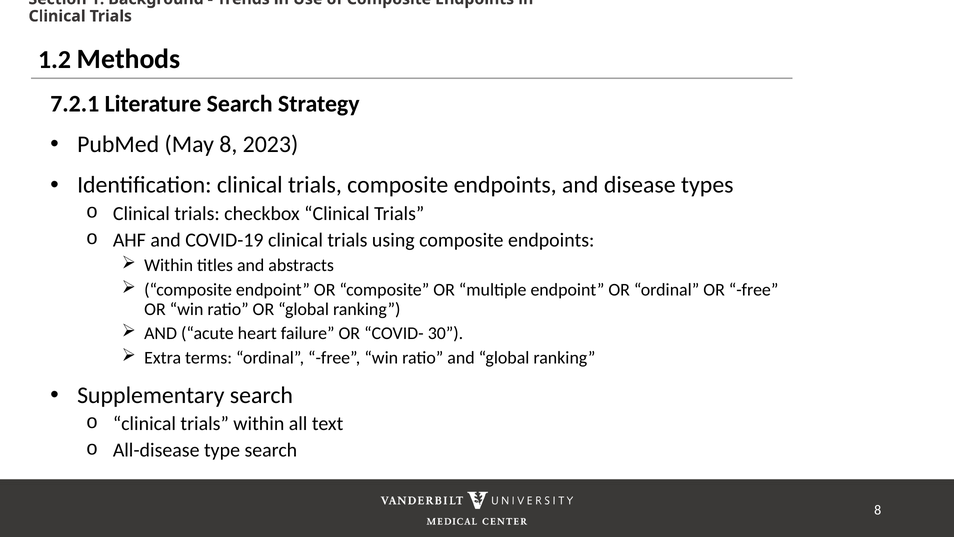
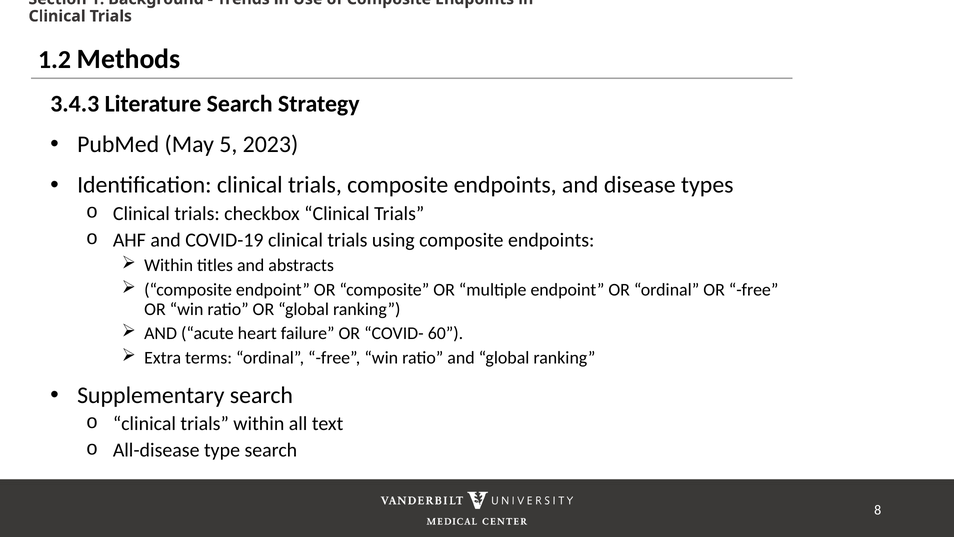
7.2.1: 7.2.1 -> 3.4.3
May 8: 8 -> 5
30: 30 -> 60
